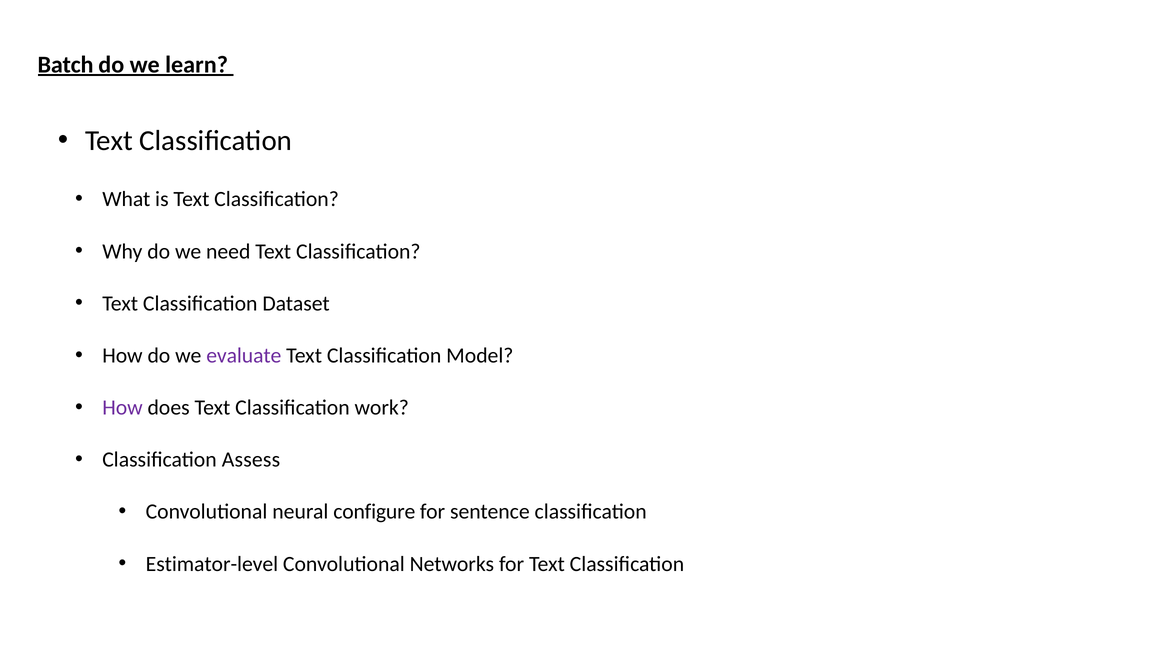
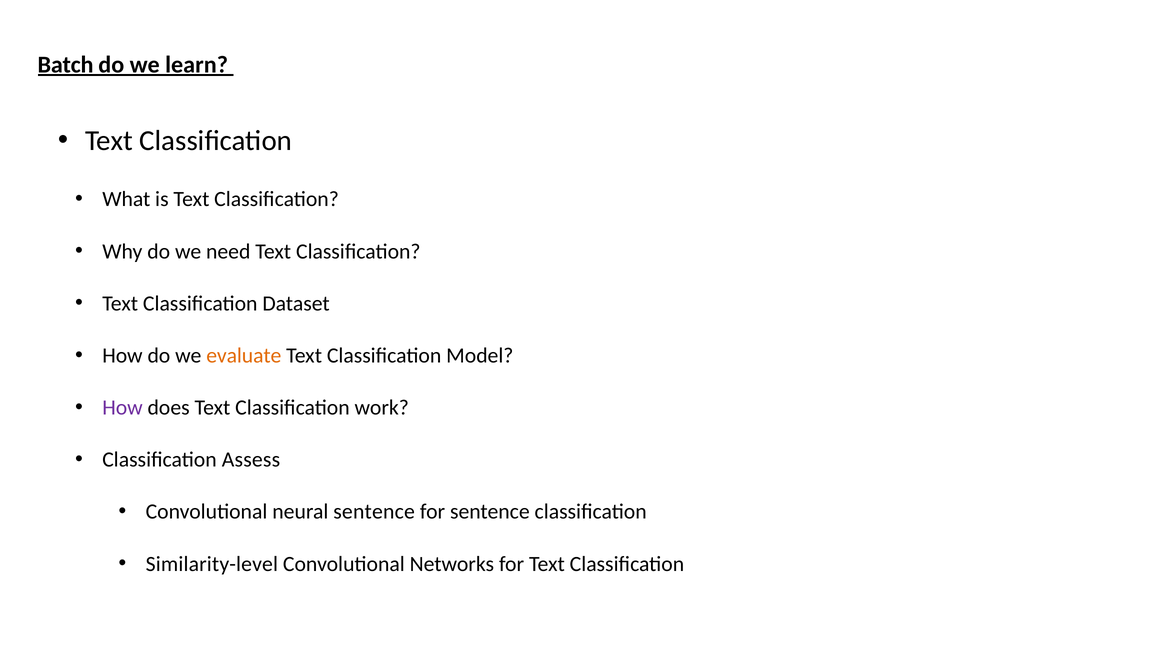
evaluate colour: purple -> orange
neural configure: configure -> sentence
Estimator-level: Estimator-level -> Similarity-level
